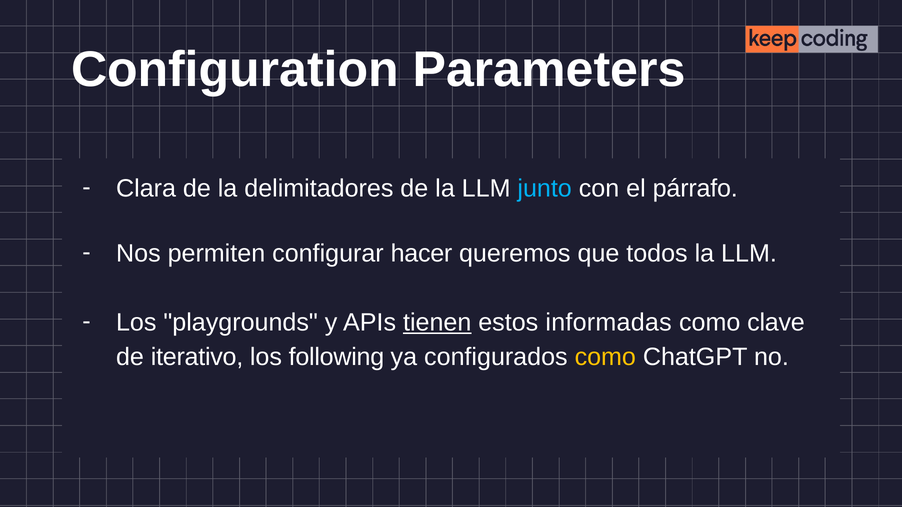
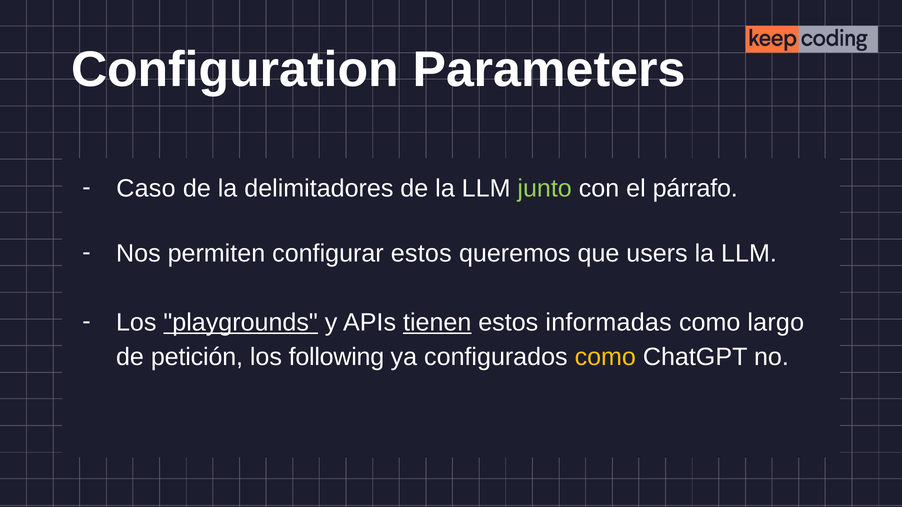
Clara: Clara -> Caso
junto colour: light blue -> light green
configurar hacer: hacer -> estos
todos: todos -> users
playgrounds underline: none -> present
clave: clave -> largo
iterativo: iterativo -> petición
